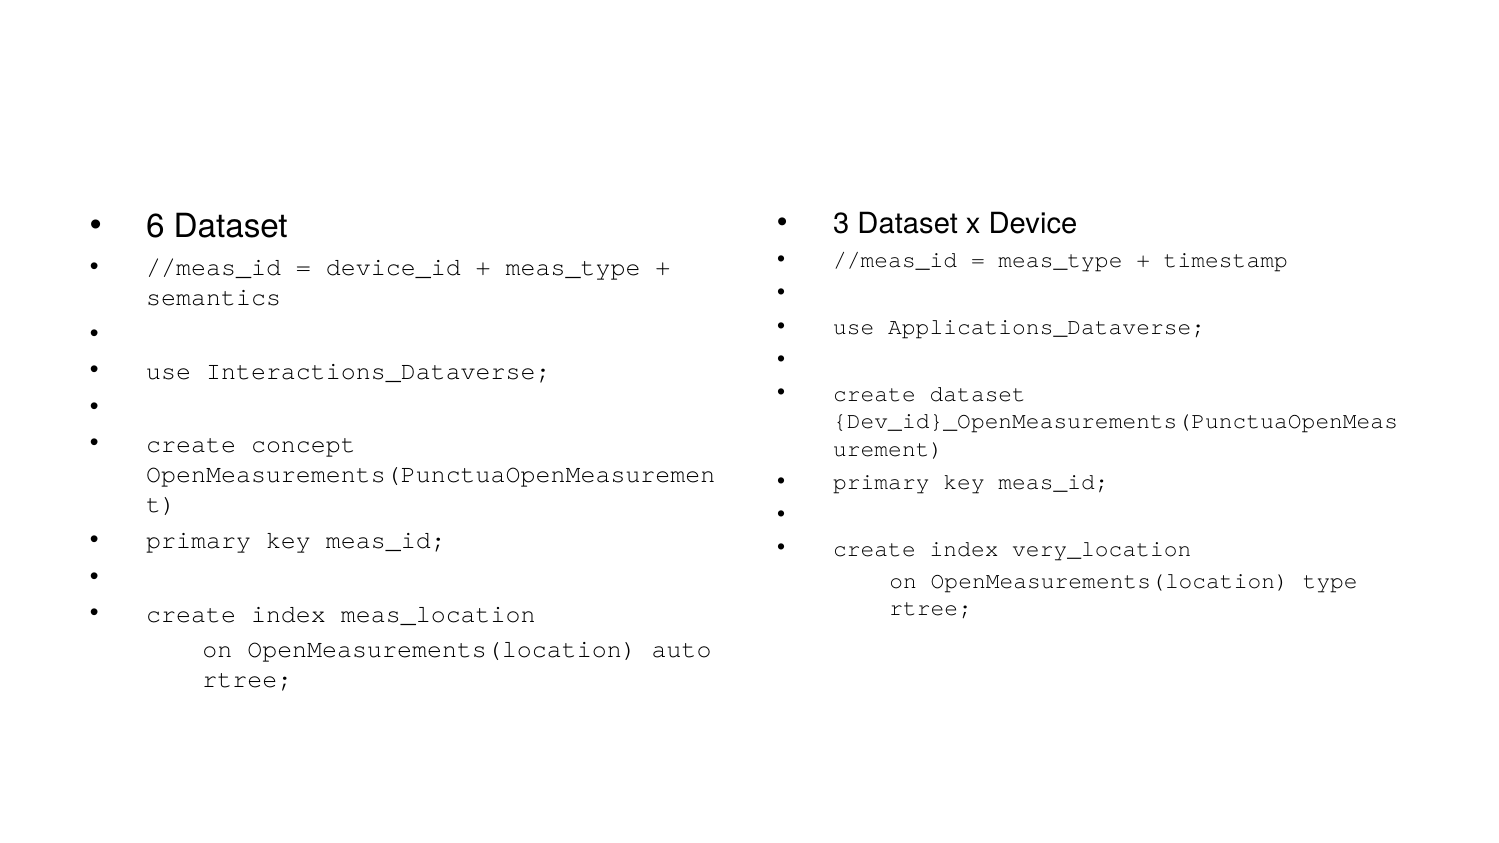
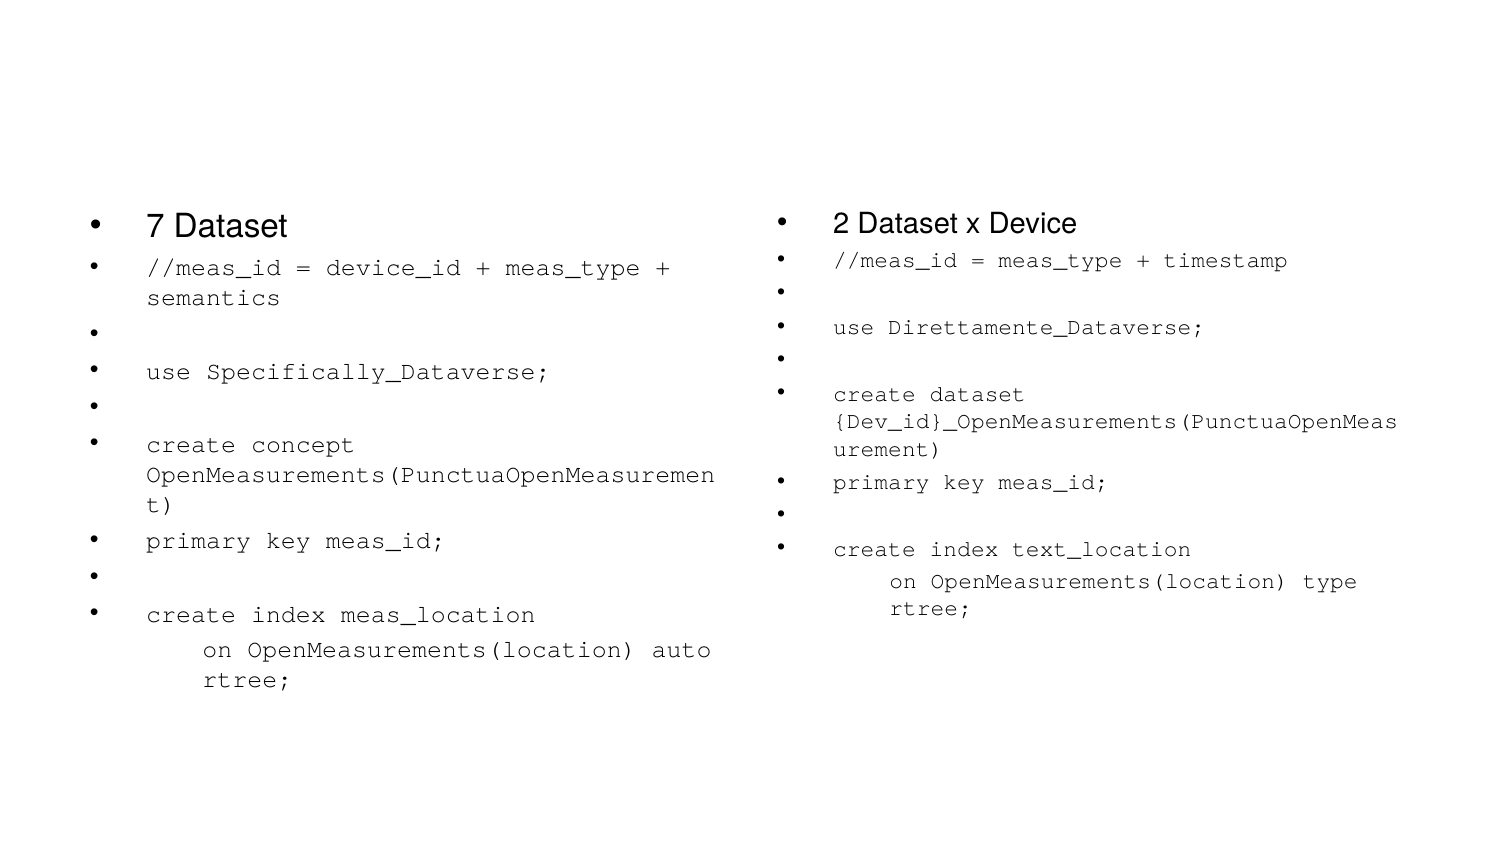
3: 3 -> 2
6: 6 -> 7
Applications_Dataverse: Applications_Dataverse -> Direttamente_Dataverse
Interactions_Dataverse: Interactions_Dataverse -> Specifically_Dataverse
very_location: very_location -> text_location
